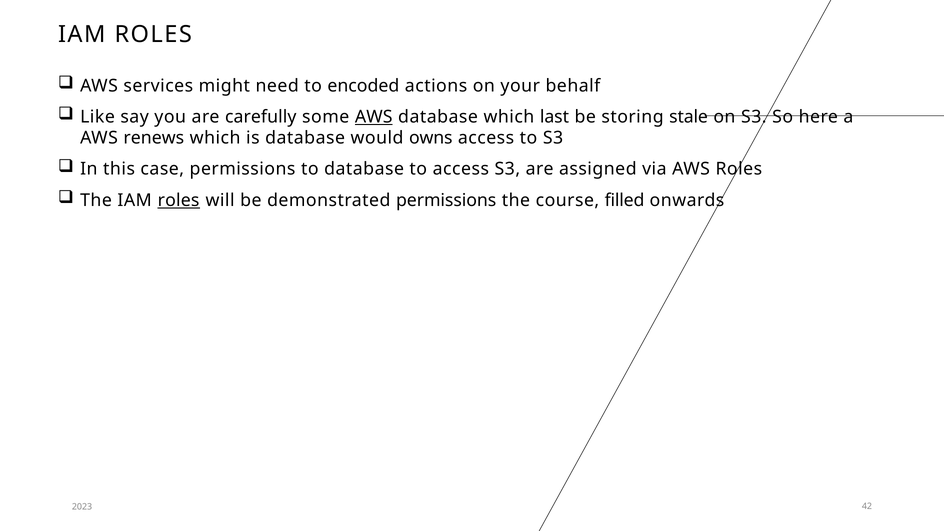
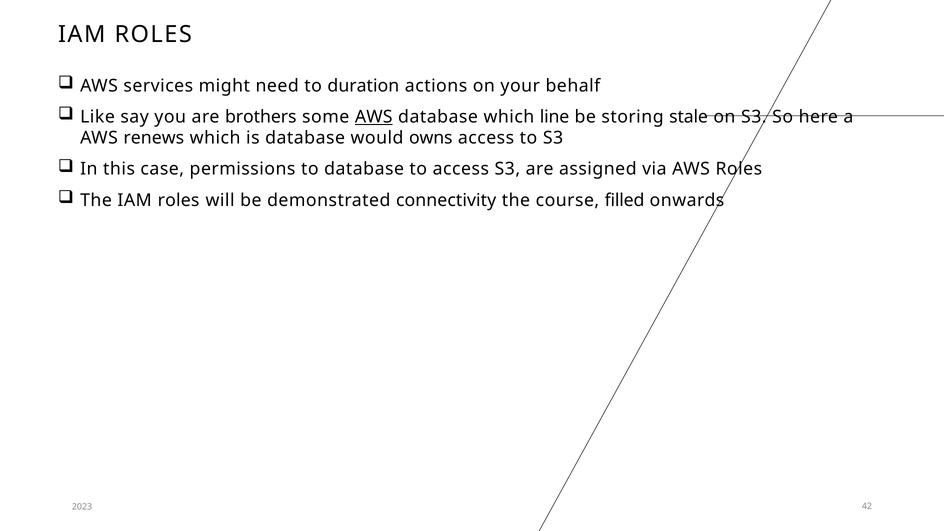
encoded: encoded -> duration
carefully: carefully -> brothers
last: last -> line
roles at (179, 200) underline: present -> none
demonstrated permissions: permissions -> connectivity
